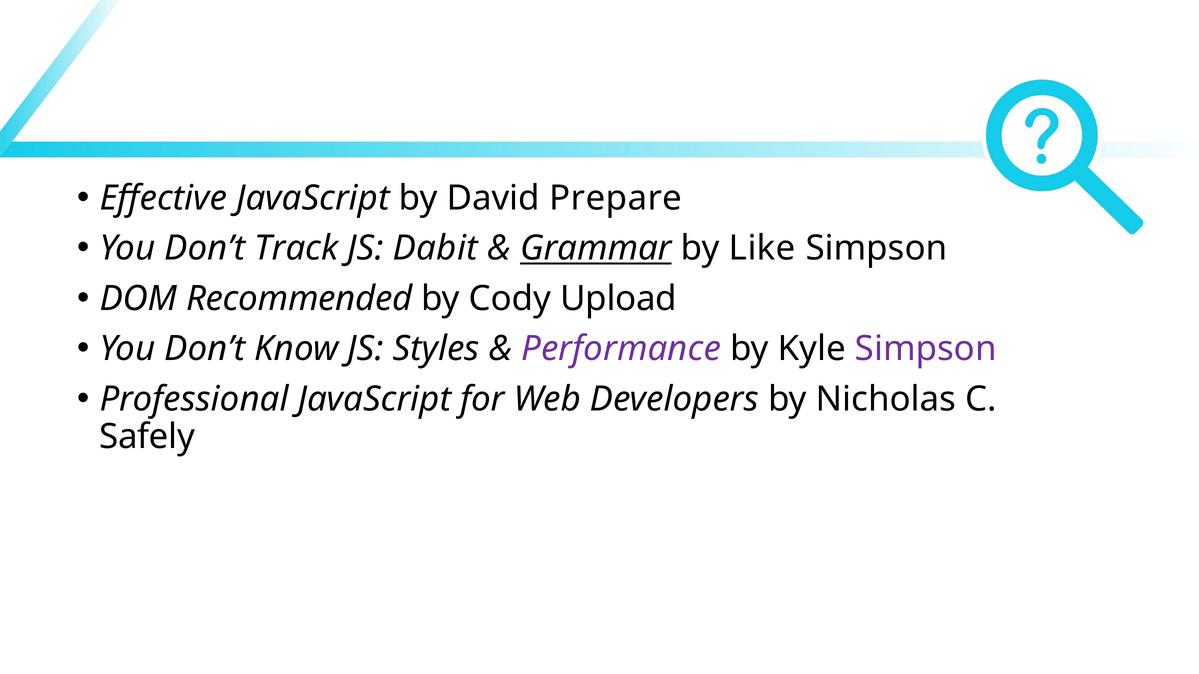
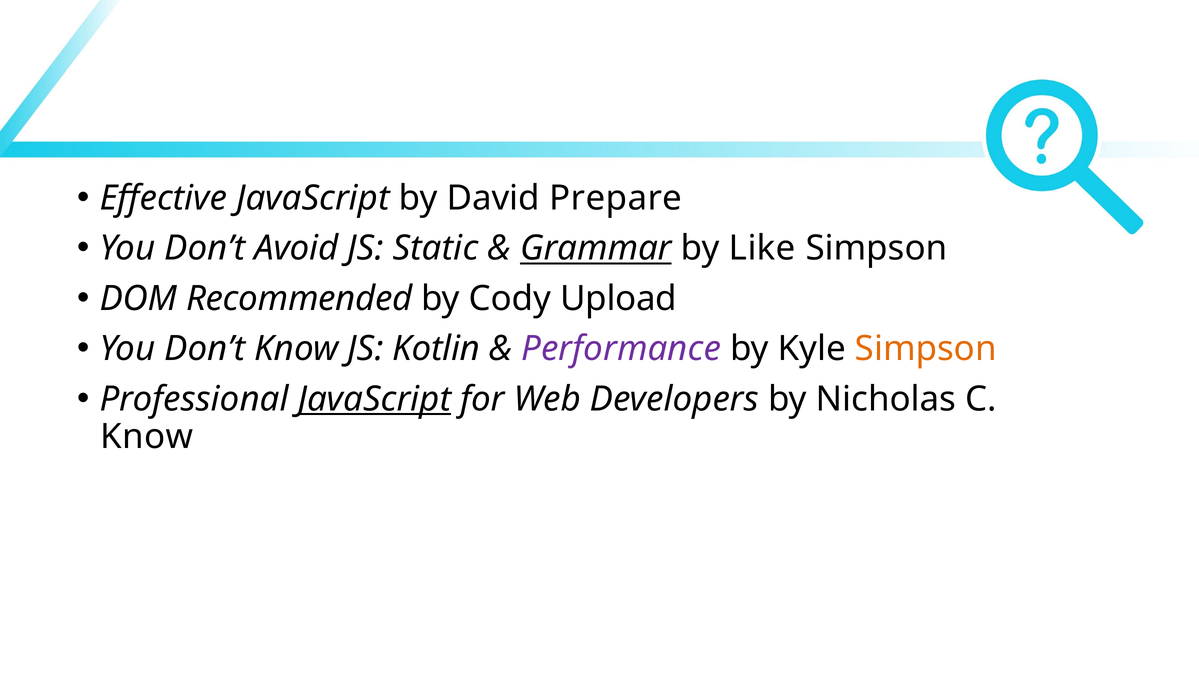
Track: Track -> Avoid
Dabit: Dabit -> Static
Styles: Styles -> Kotlin
Simpson at (926, 349) colour: purple -> orange
JavaScript at (374, 399) underline: none -> present
Safely at (147, 437): Safely -> Know
